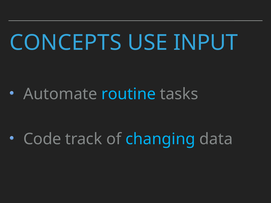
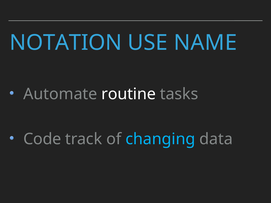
CONCEPTS: CONCEPTS -> NOTATION
INPUT: INPUT -> NAME
routine colour: light blue -> white
